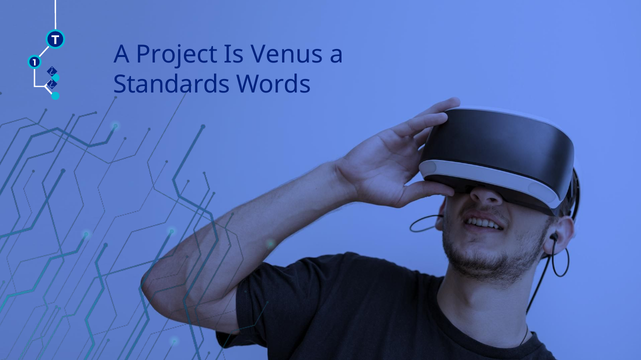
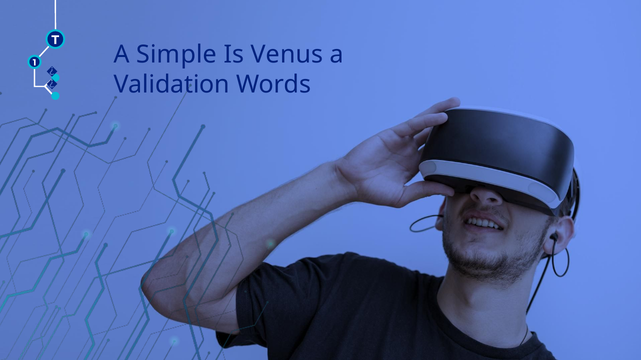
Project: Project -> Simple
Standards: Standards -> Validation
